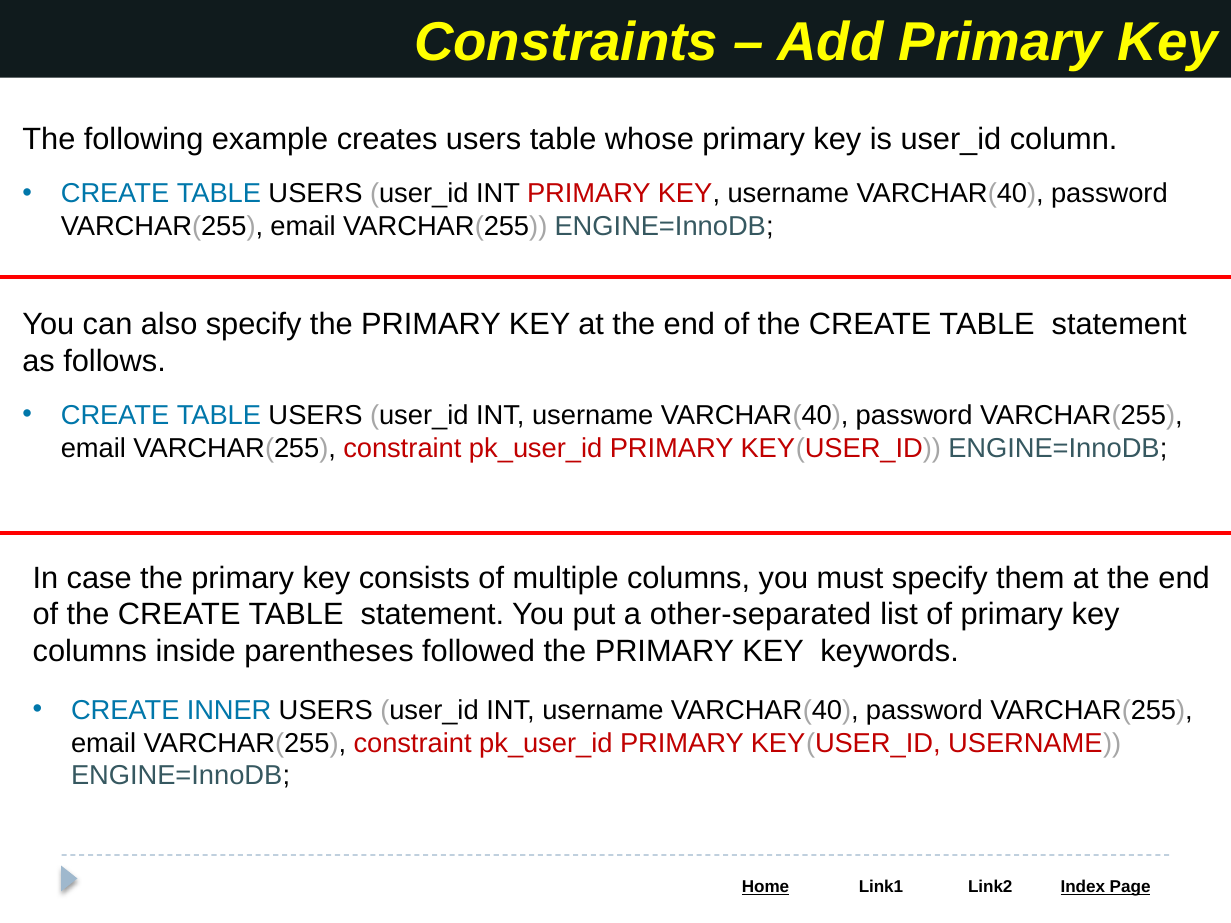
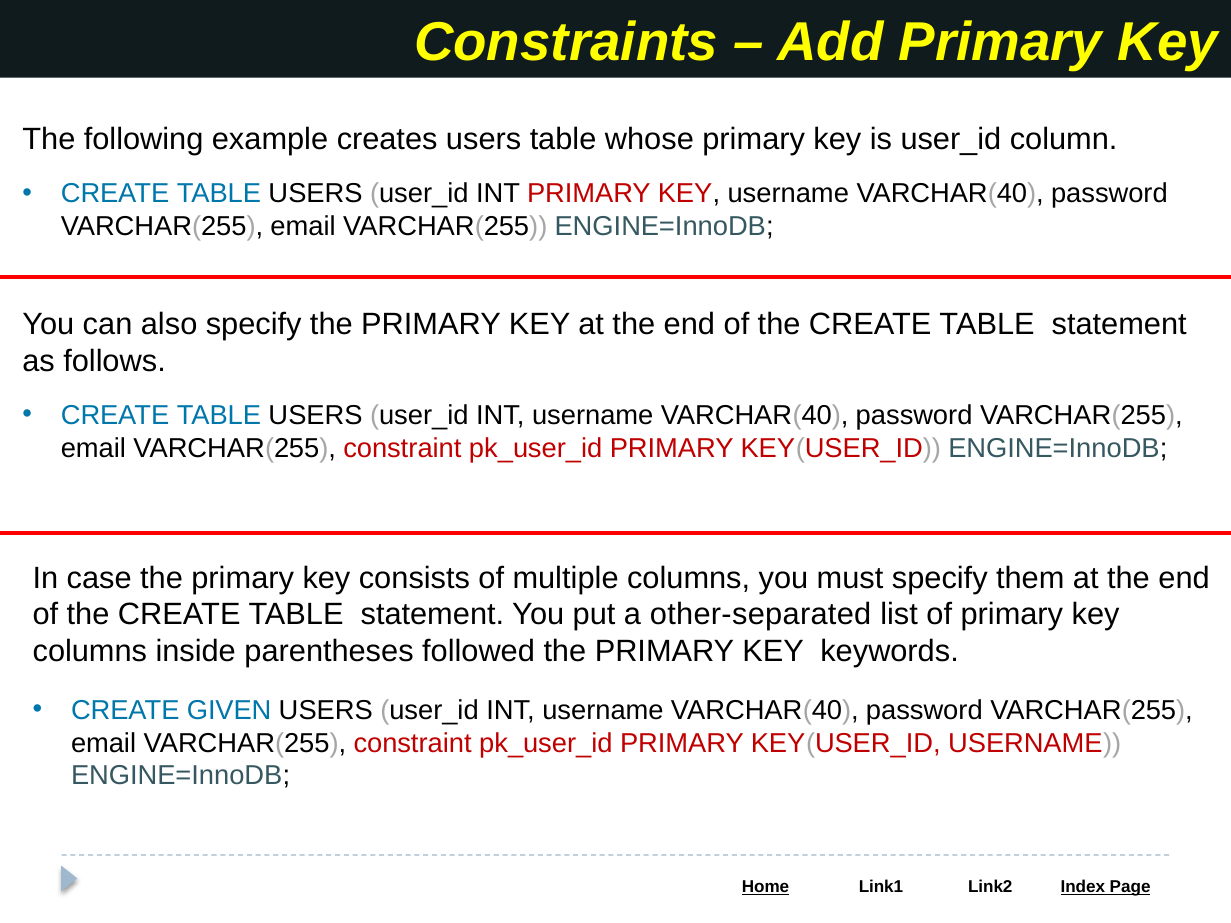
INNER: INNER -> GIVEN
